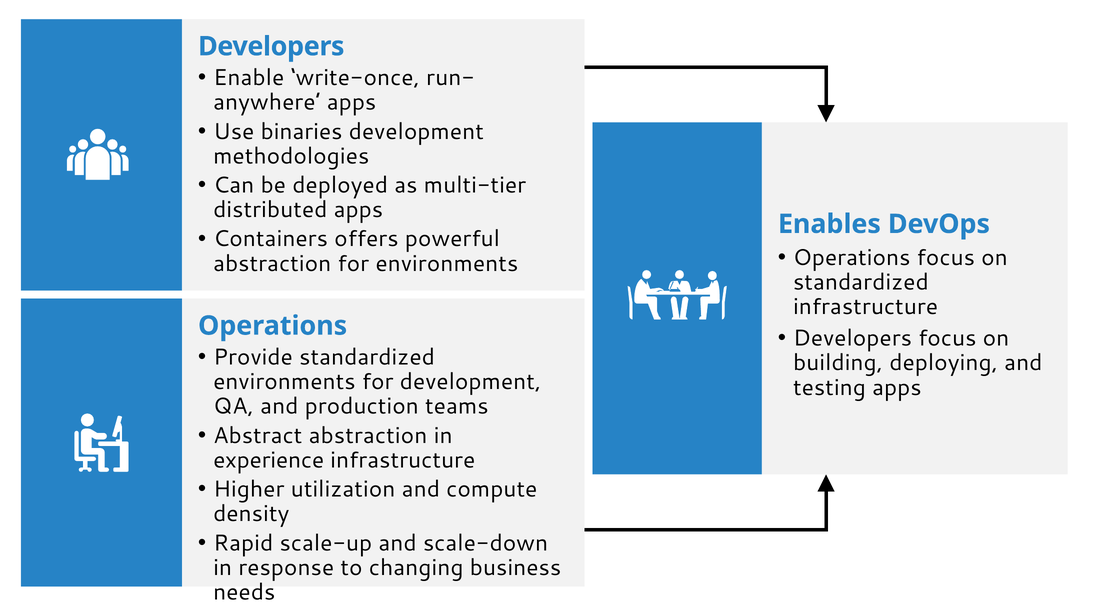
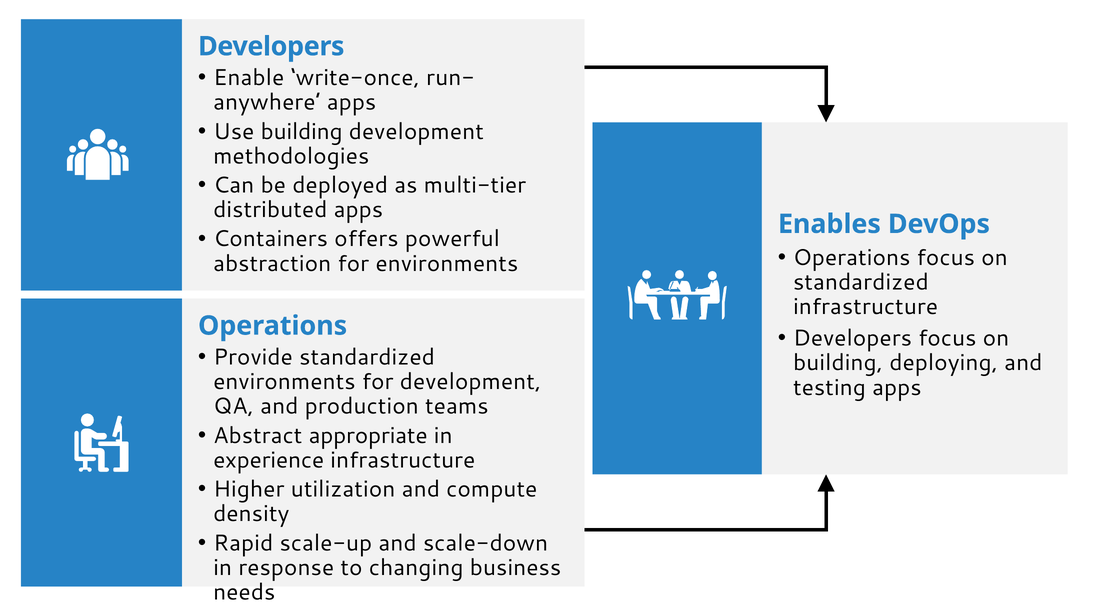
Use binaries: binaries -> building
Abstract abstraction: abstraction -> appropriate
